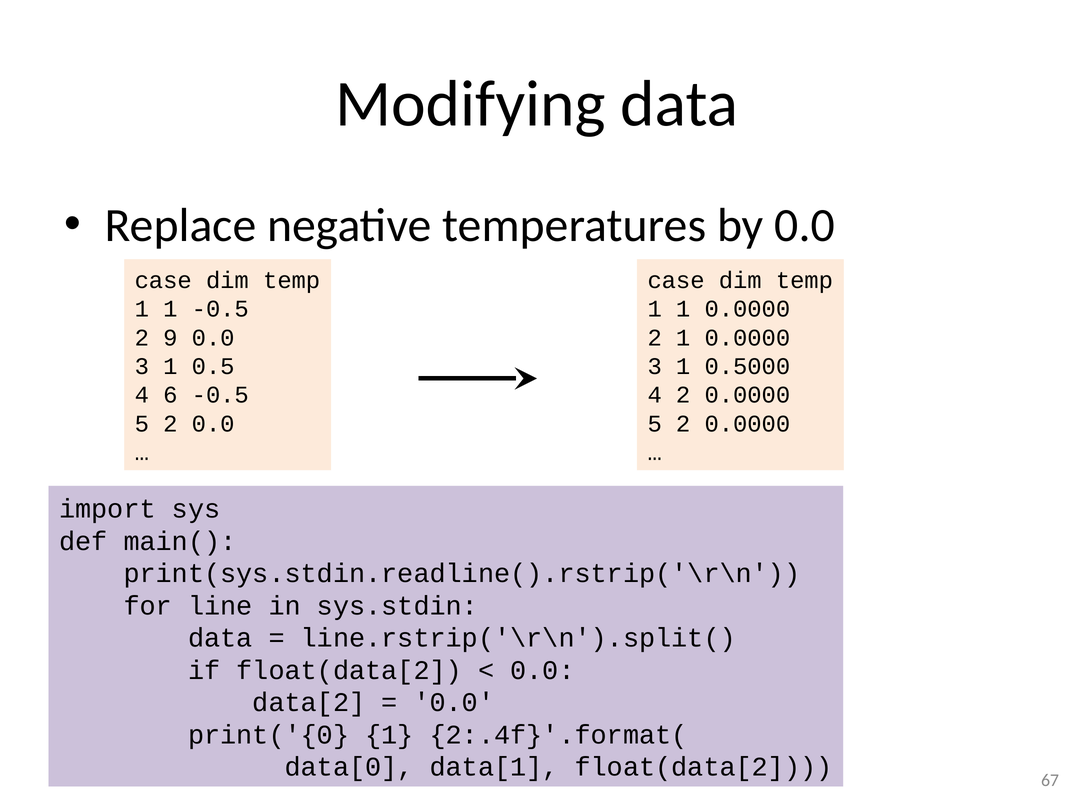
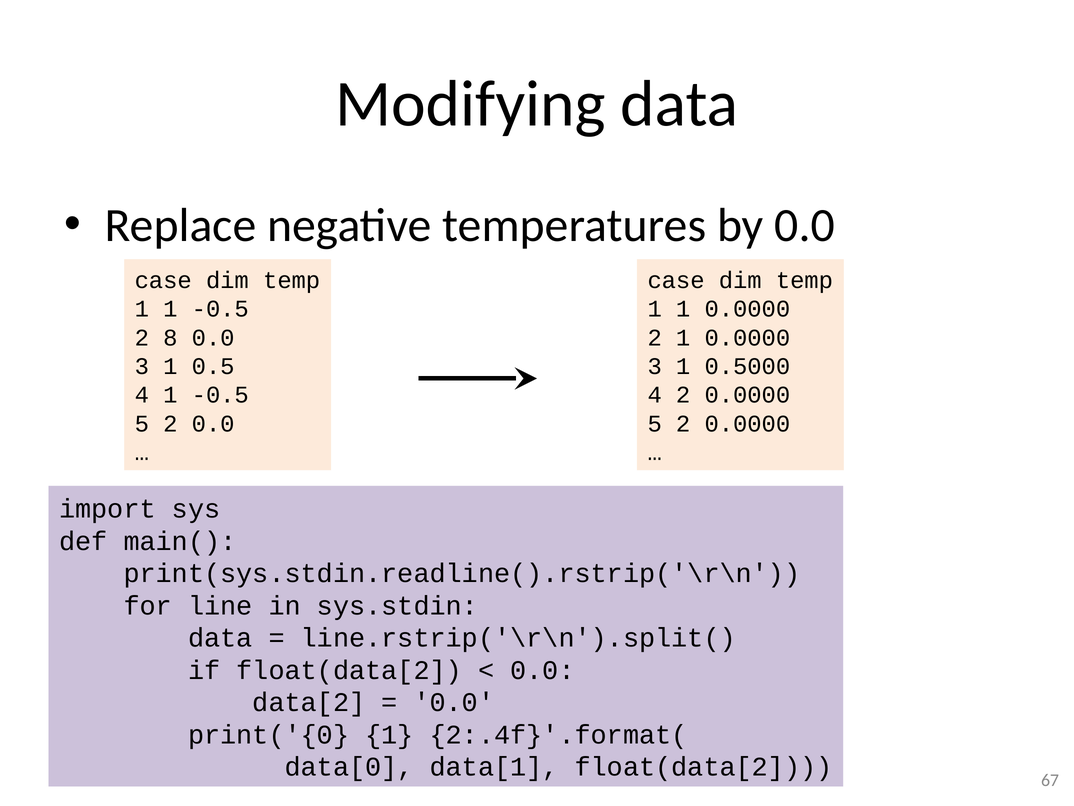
9: 9 -> 8
4 6: 6 -> 1
